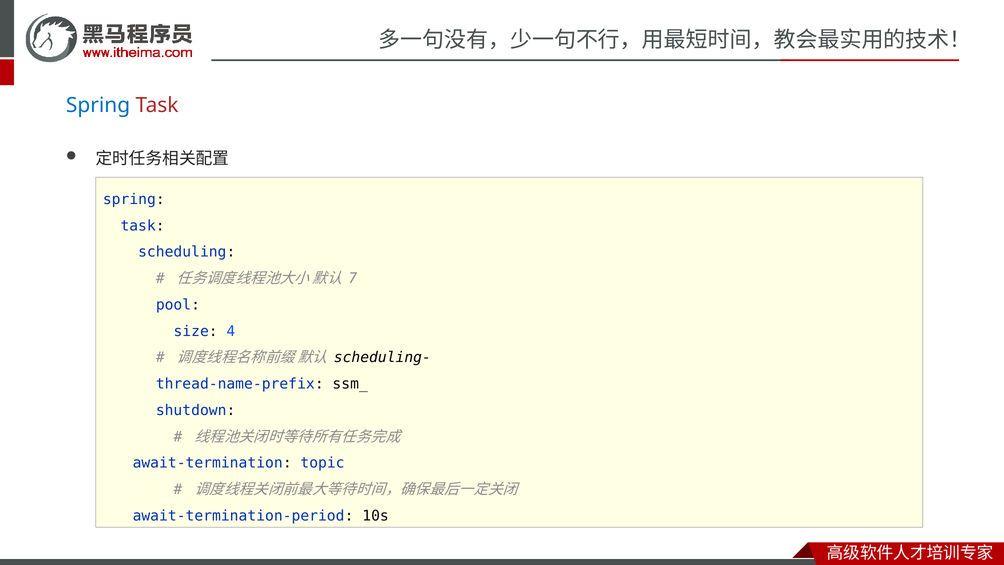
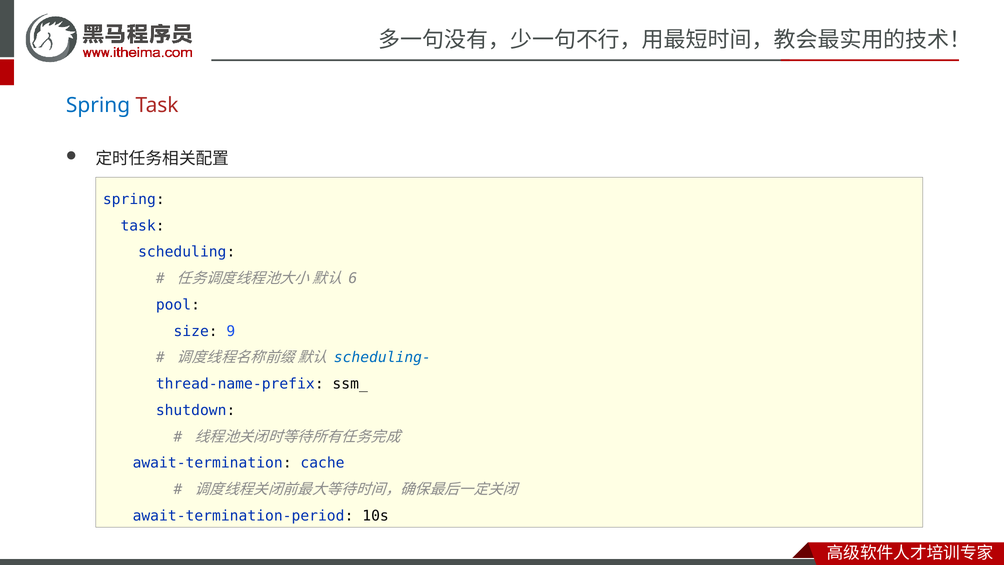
7: 7 -> 6
4: 4 -> 9
scheduling- colour: black -> blue
topic: topic -> cache
